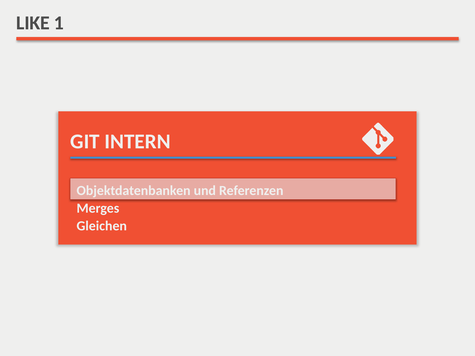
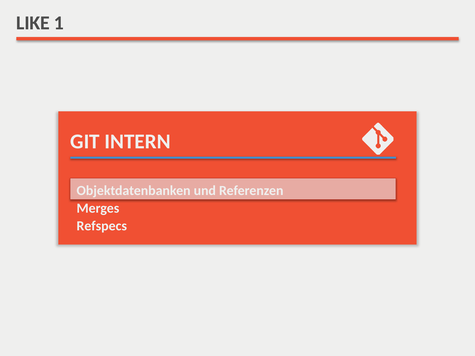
Gleichen: Gleichen -> Refspecs
